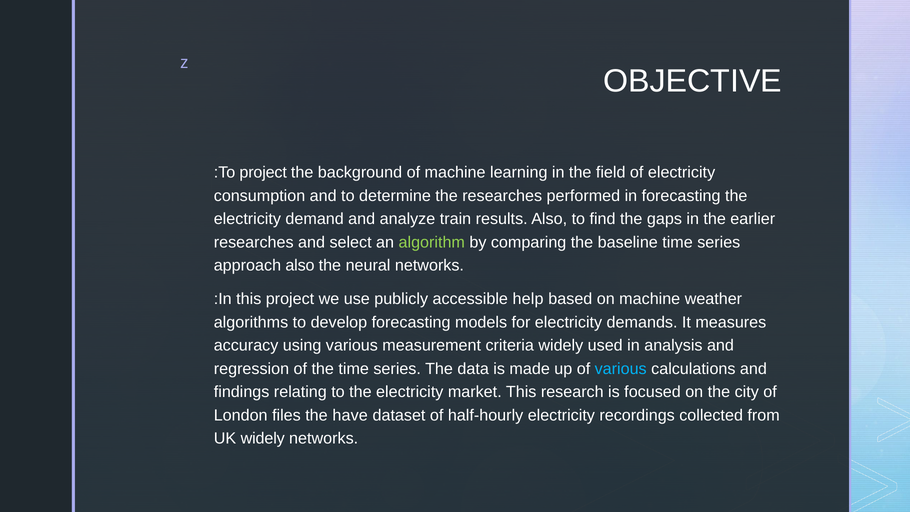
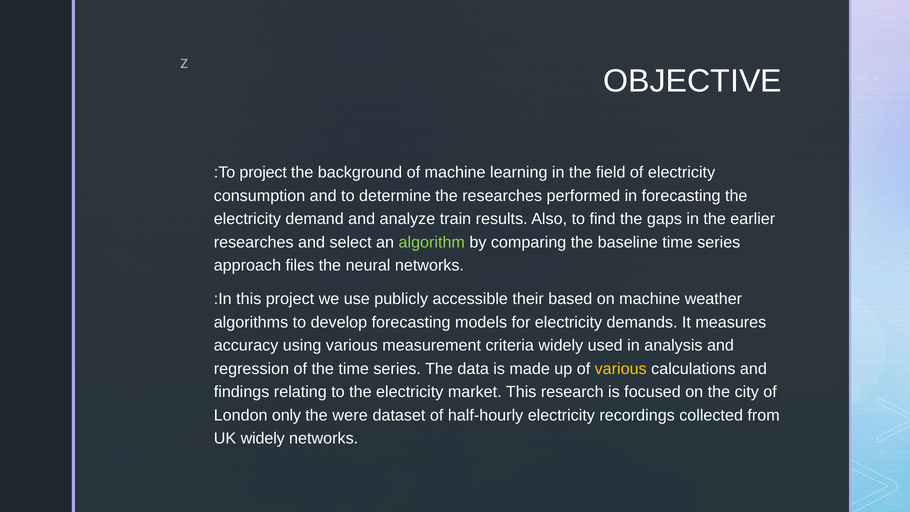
approach also: also -> files
help: help -> their
various at (621, 369) colour: light blue -> yellow
files: files -> only
have: have -> were
